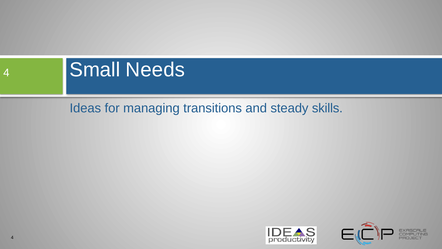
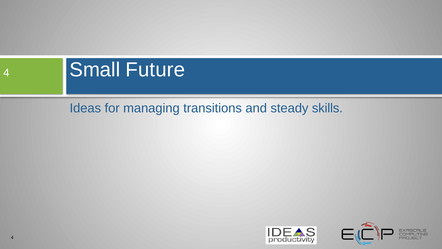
Needs: Needs -> Future
